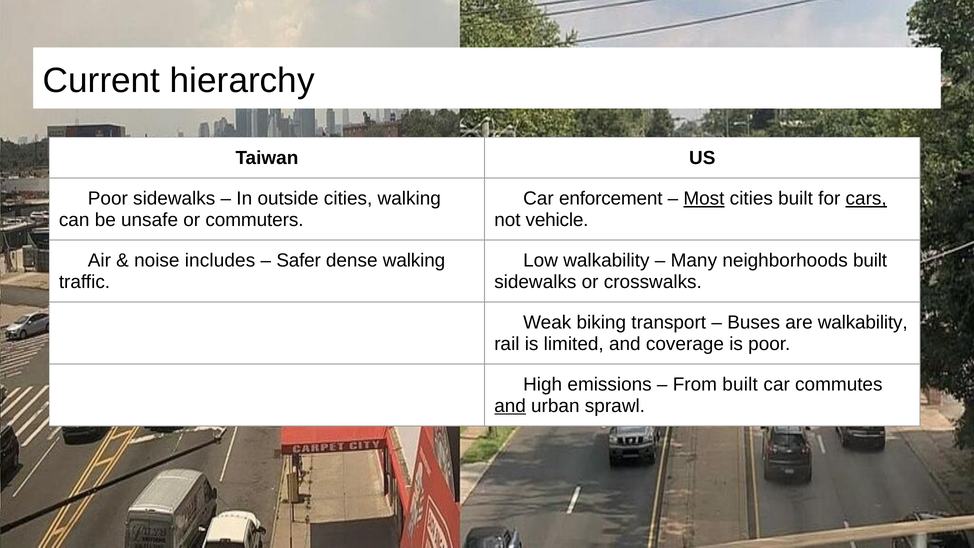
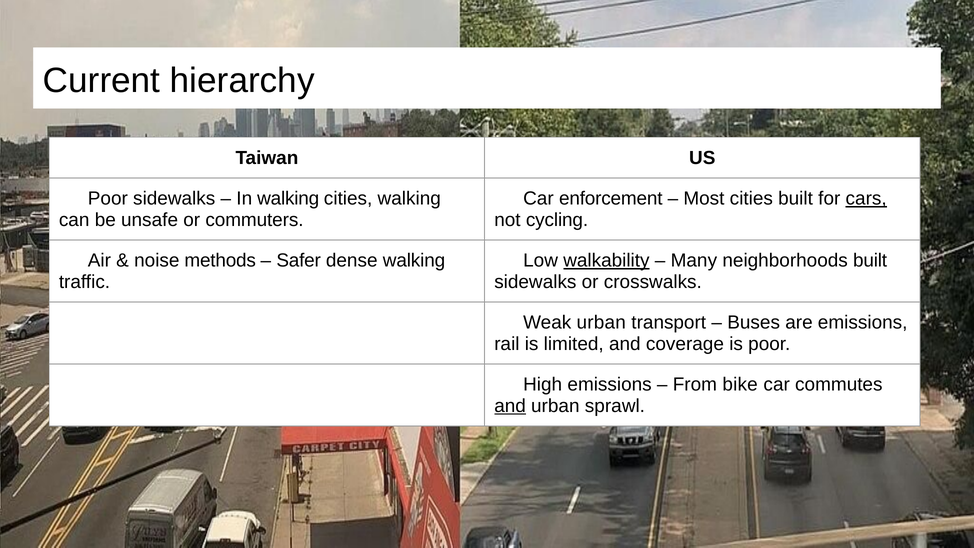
In outside: outside -> walking
Most underline: present -> none
vehicle: vehicle -> cycling
includes: includes -> methods
walkability at (606, 261) underline: none -> present
Weak biking: biking -> urban
are walkability: walkability -> emissions
From built: built -> bike
